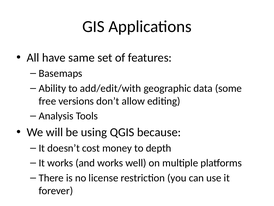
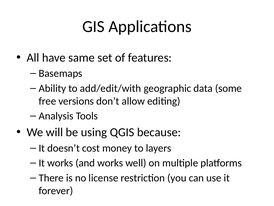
depth: depth -> layers
